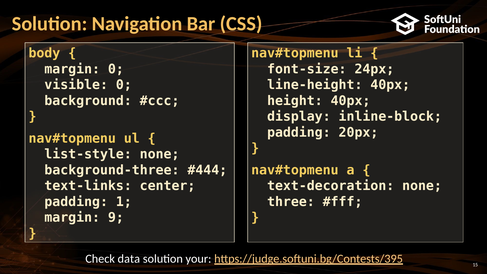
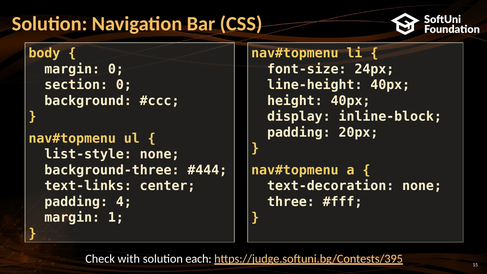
visible: visible -> section
1: 1 -> 4
9: 9 -> 1
data: data -> with
your: your -> each
